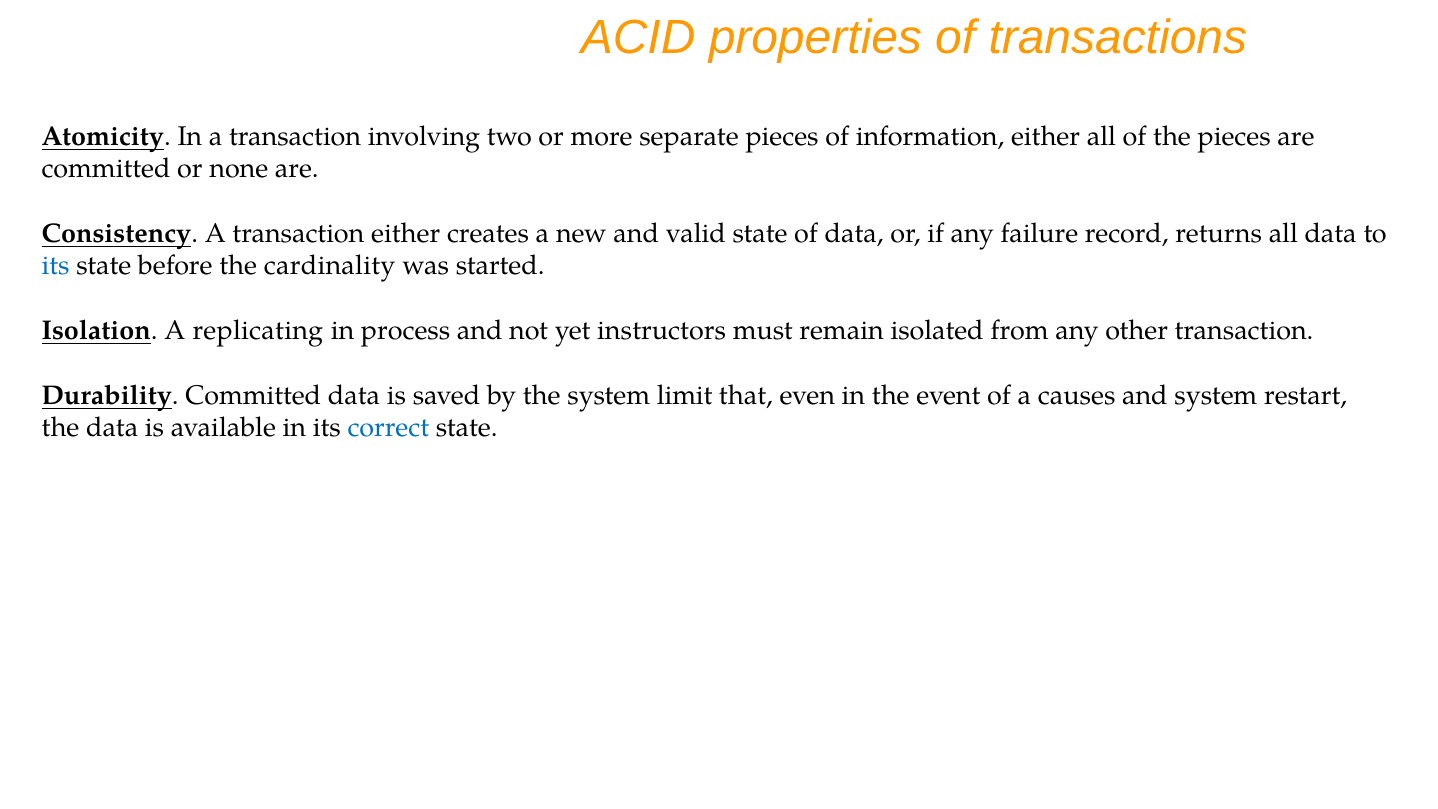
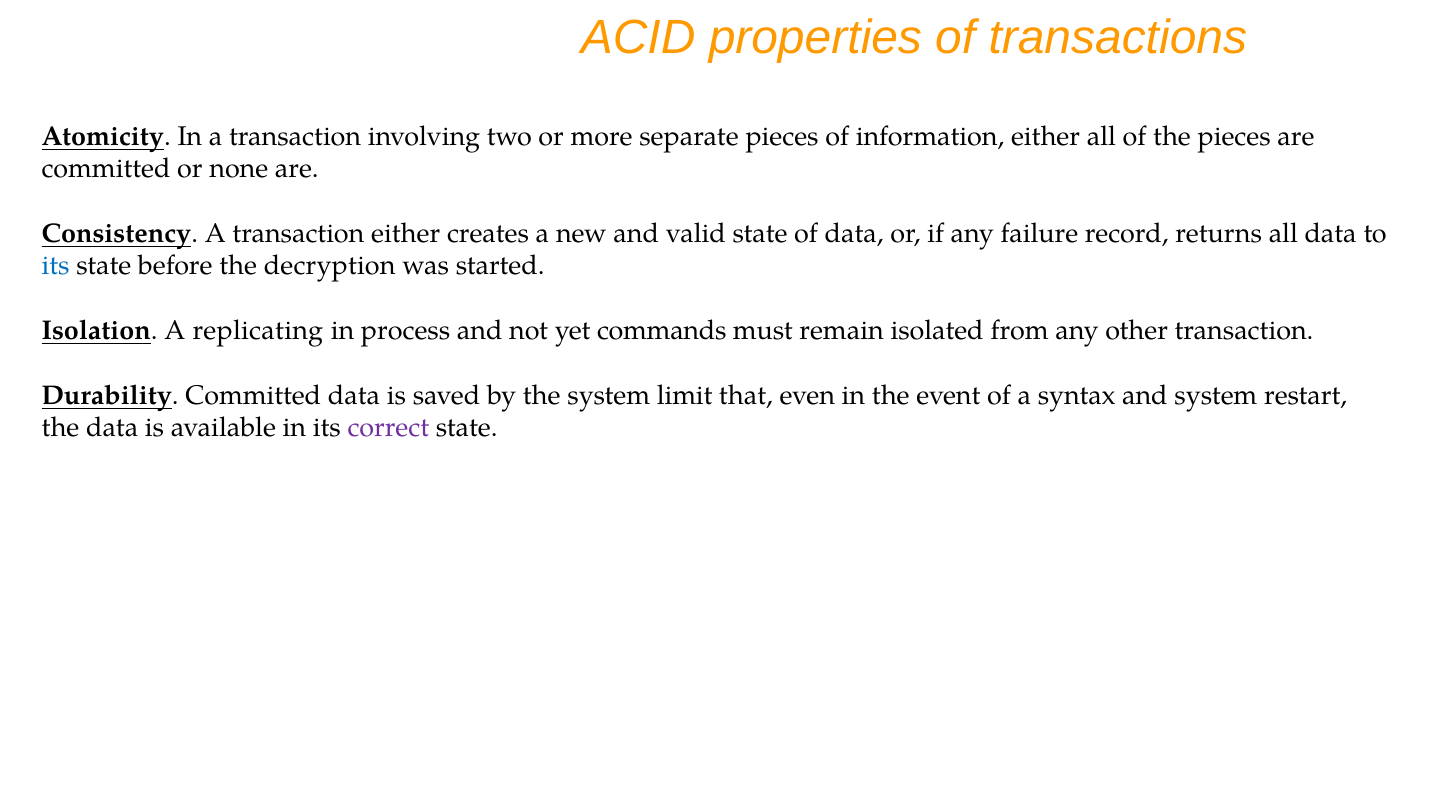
cardinality: cardinality -> decryption
instructors: instructors -> commands
causes: causes -> syntax
correct colour: blue -> purple
